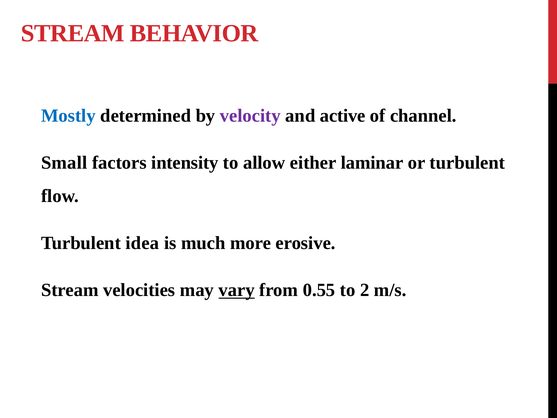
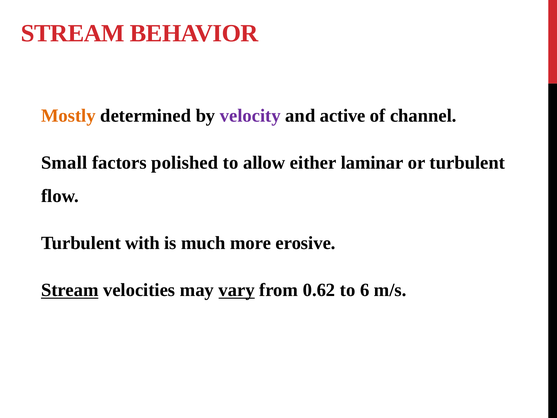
Mostly colour: blue -> orange
intensity: intensity -> polished
idea: idea -> with
Stream at (70, 290) underline: none -> present
0.55: 0.55 -> 0.62
2: 2 -> 6
